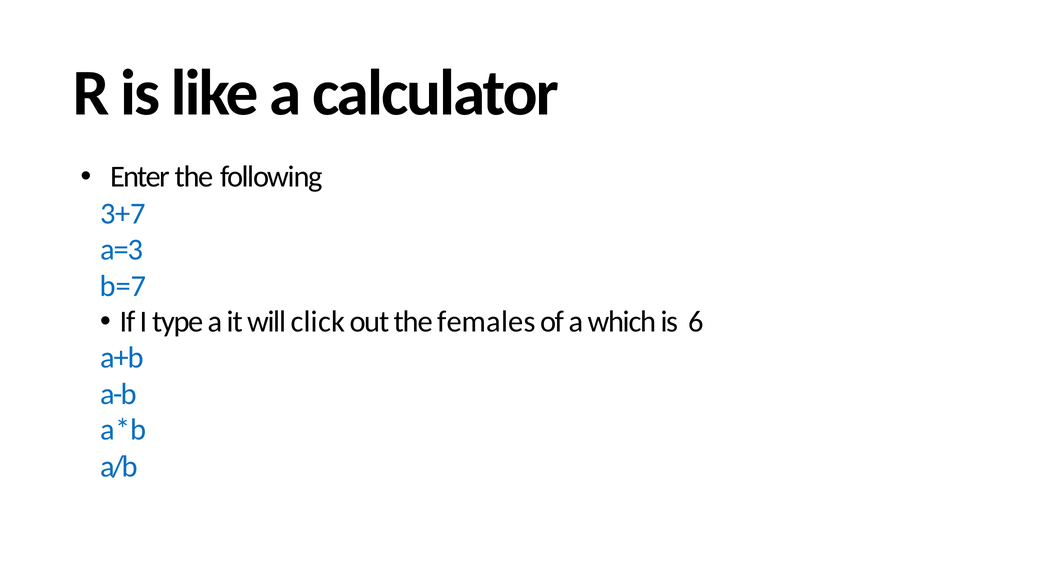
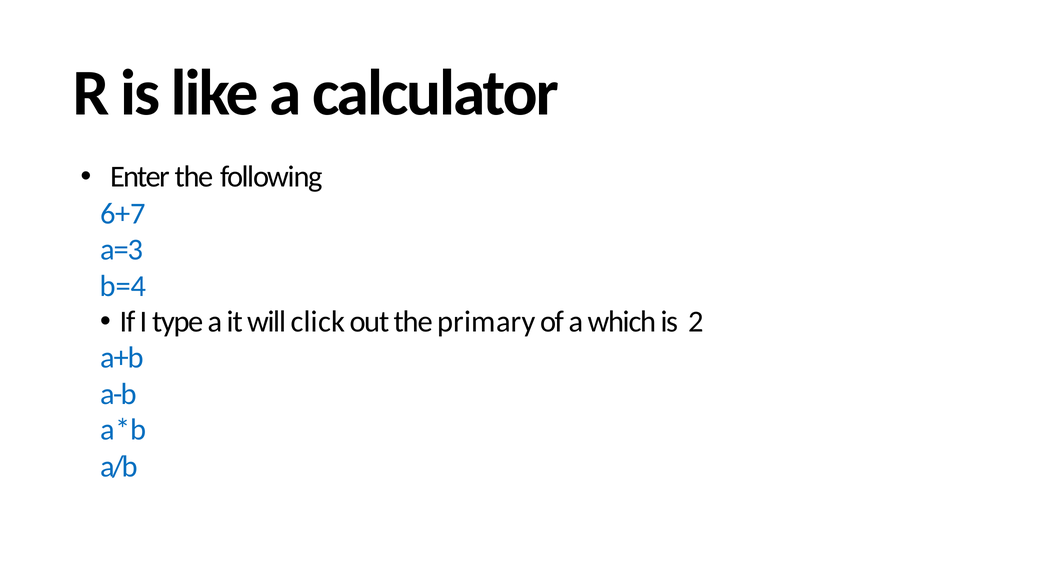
3+7: 3+7 -> 6+7
b=7: b=7 -> b=4
females: females -> primary
6: 6 -> 2
